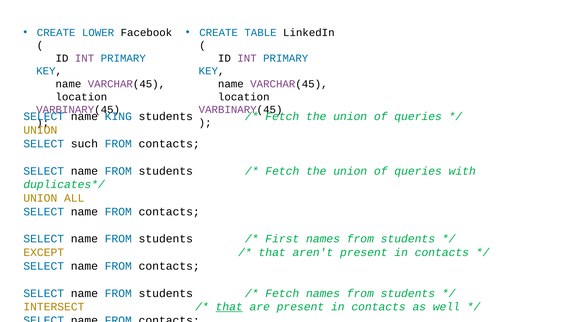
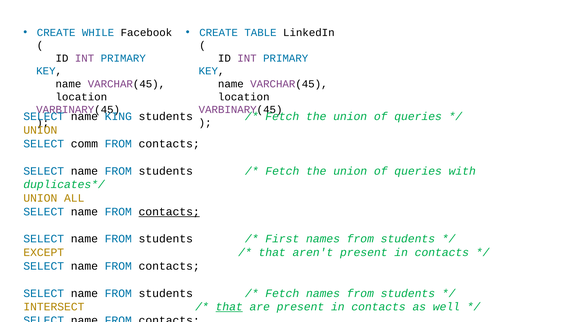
LOWER: LOWER -> WHILE
such: such -> comm
contacts at (169, 212) underline: none -> present
